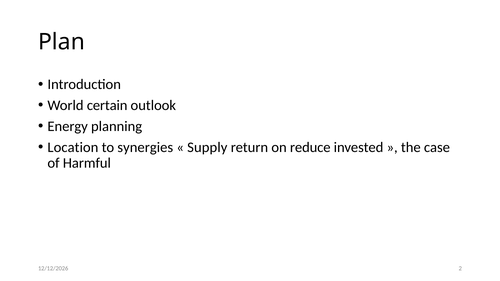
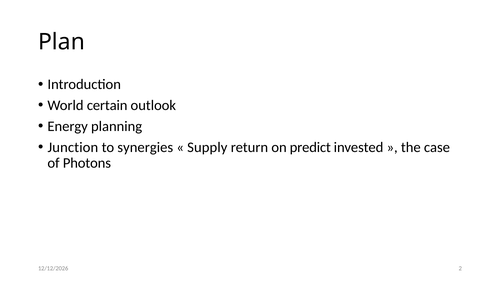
Location: Location -> Junction
reduce: reduce -> predict
Harmful: Harmful -> Photons
